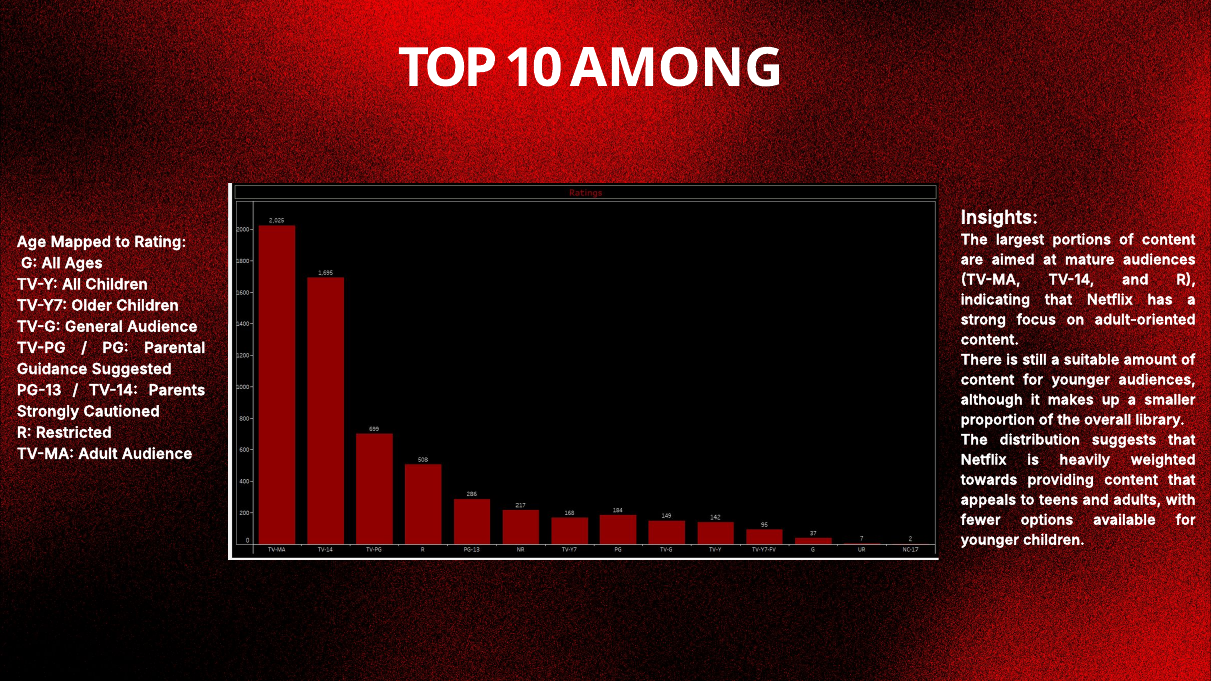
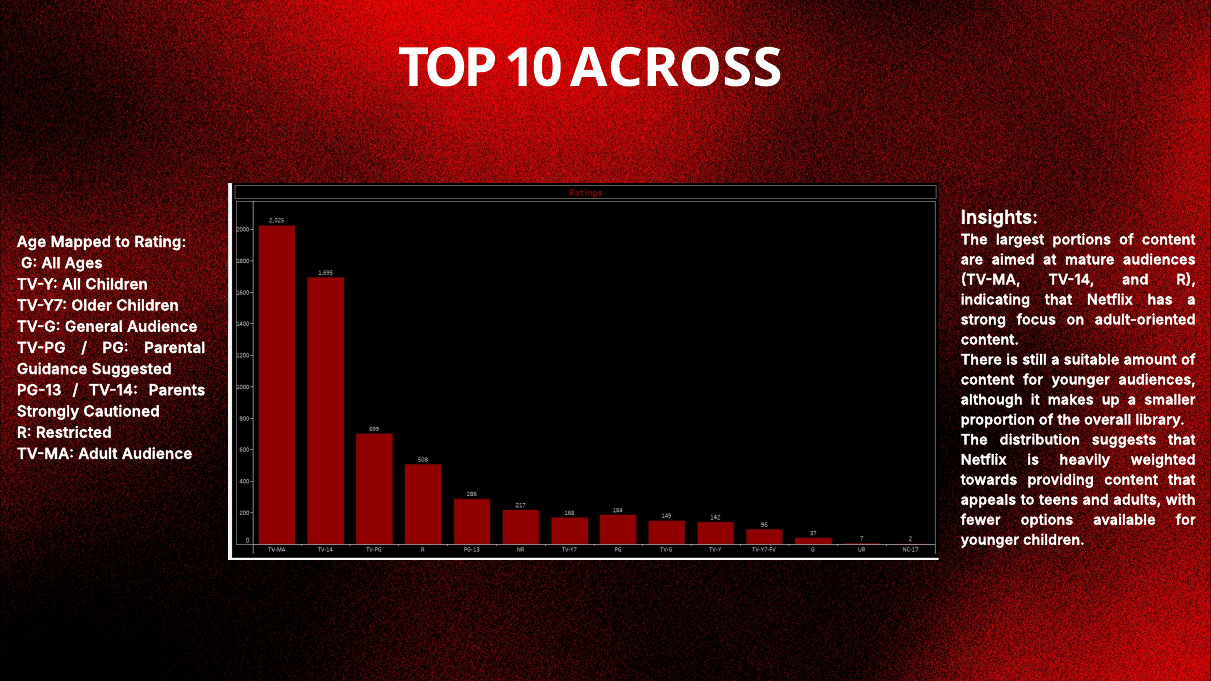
AMONG: AMONG -> ACROSS
